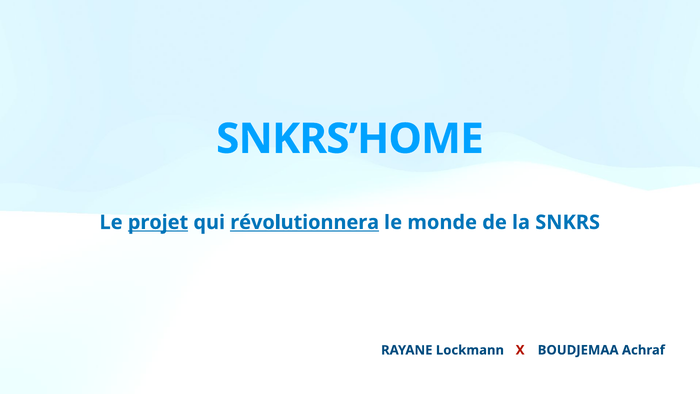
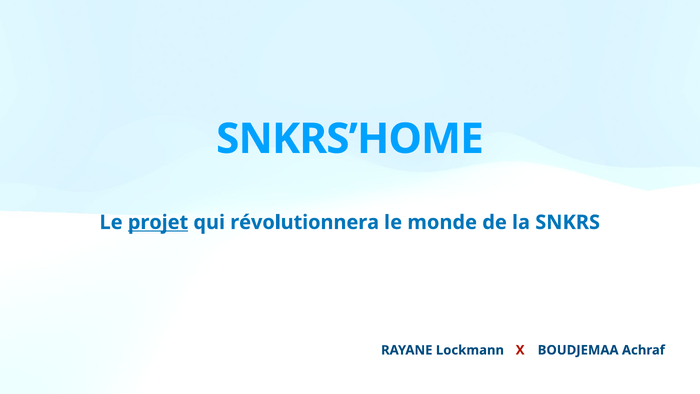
révolutionnera underline: present -> none
